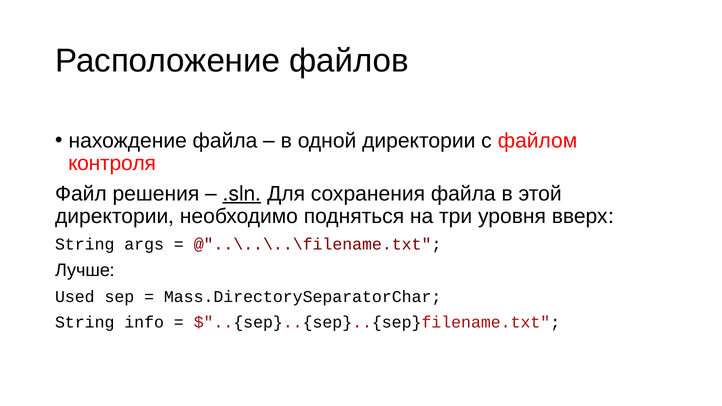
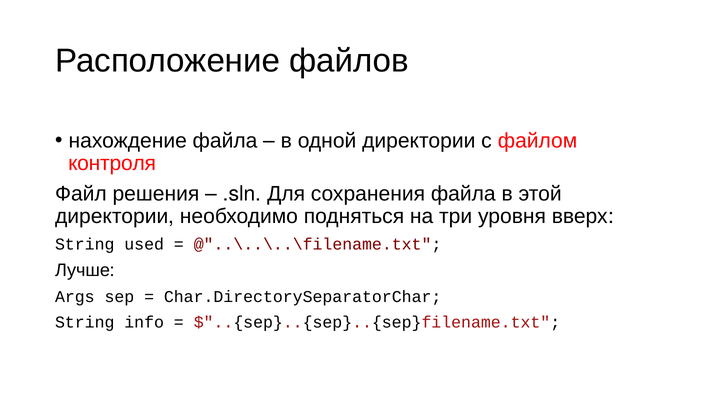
.sln underline: present -> none
args: args -> used
Used: Used -> Args
Mass.DirectorySeparatorChar: Mass.DirectorySeparatorChar -> Char.DirectorySeparatorChar
